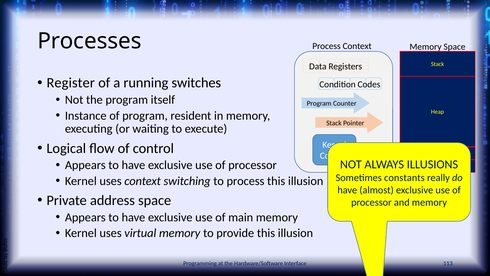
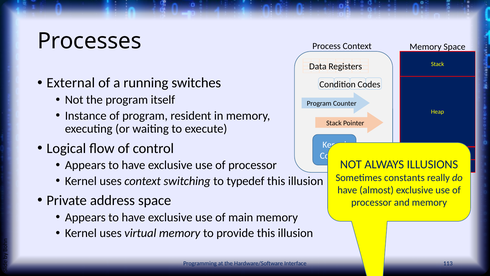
Register: Register -> External
to process: process -> typedef
